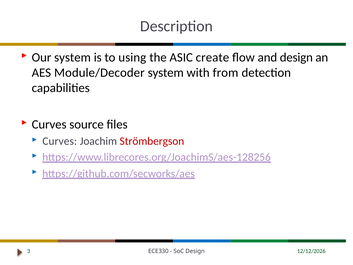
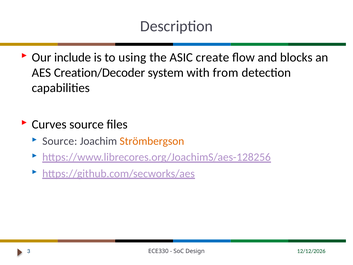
Our system: system -> include
and design: design -> blocks
Module/Decoder: Module/Decoder -> Creation/Decoder
Curves at (60, 141): Curves -> Source
Strömbergson colour: red -> orange
